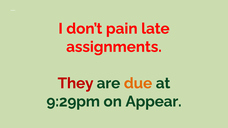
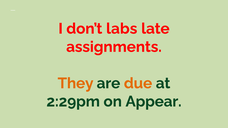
pain: pain -> labs
They colour: red -> orange
9:29pm: 9:29pm -> 2:29pm
